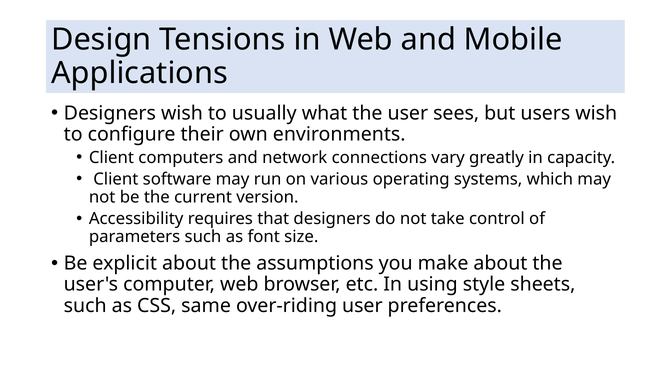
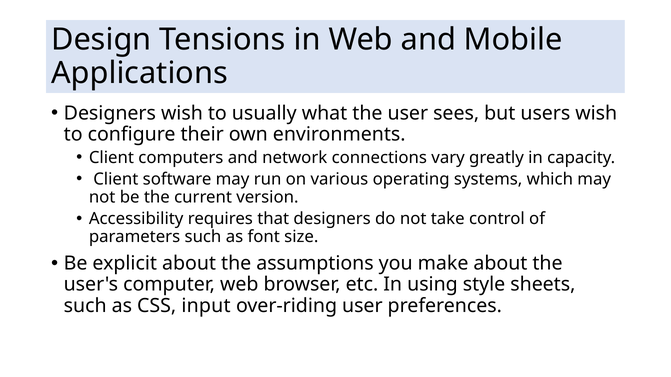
same: same -> input
